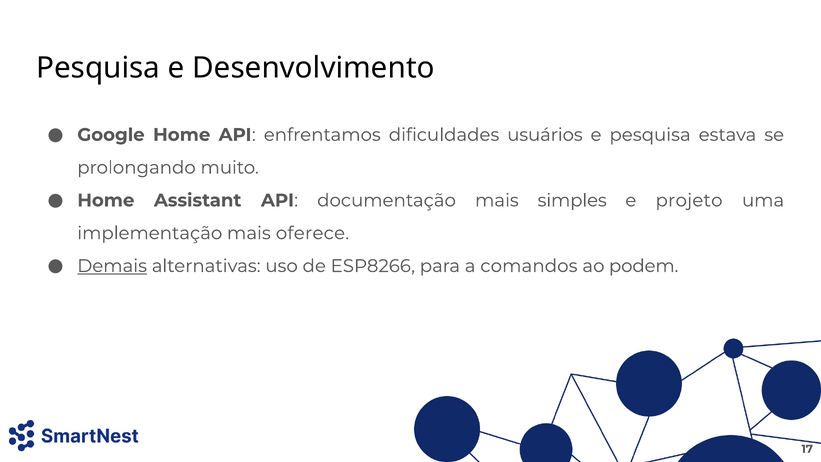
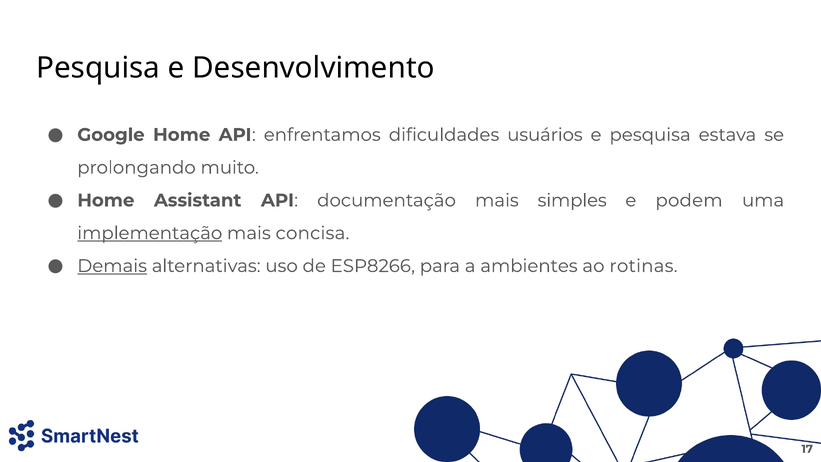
projeto: projeto -> podem
implementação underline: none -> present
oferece: oferece -> concisa
comandos: comandos -> ambientes
podem: podem -> rotinas
